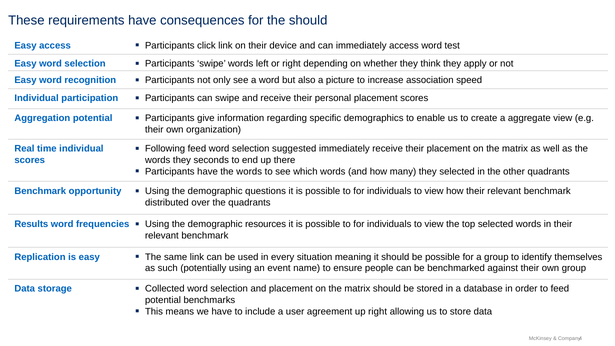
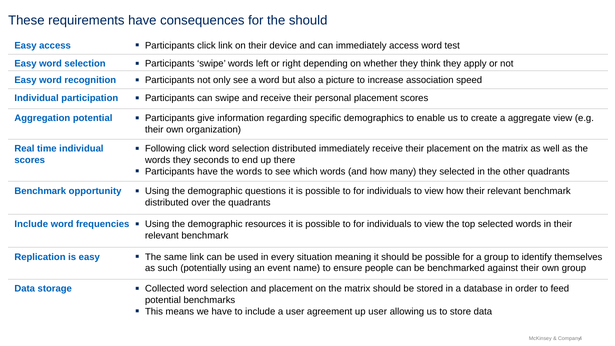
Following feed: feed -> click
selection suggested: suggested -> distributed
Results at (31, 224): Results -> Include
up right: right -> user
